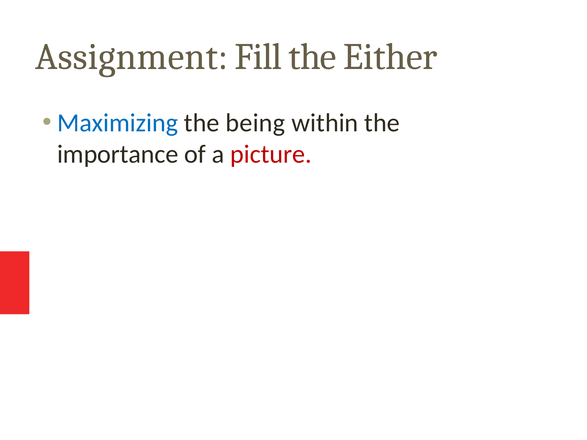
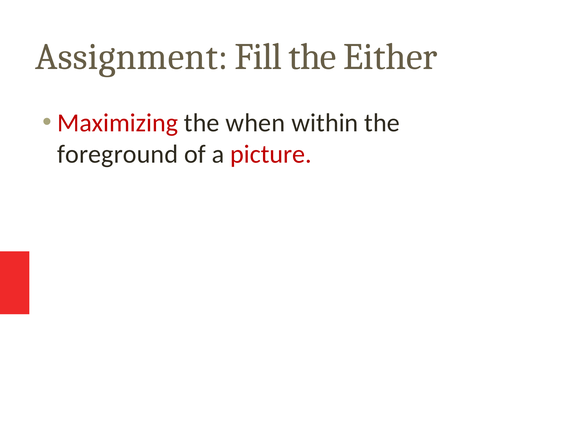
Maximizing colour: blue -> red
being: being -> when
importance: importance -> foreground
